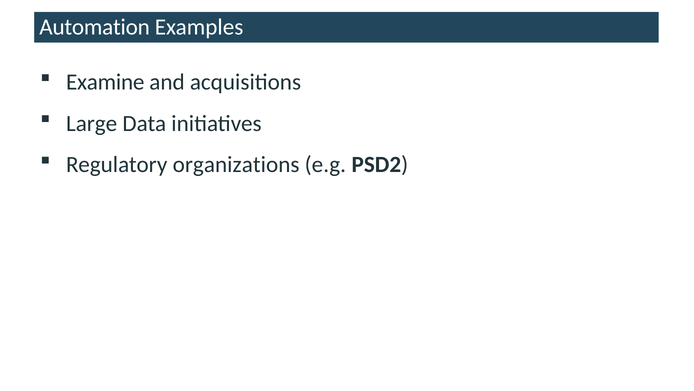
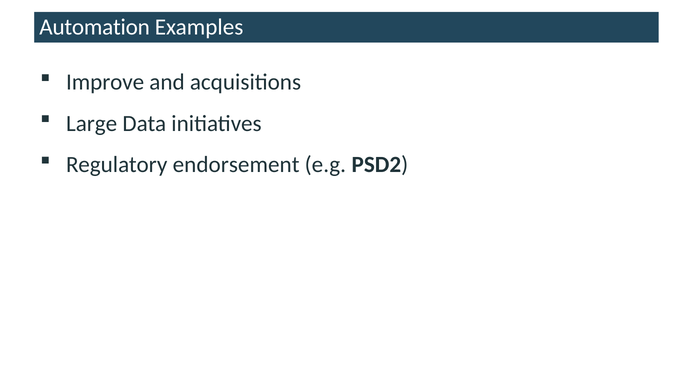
Examine: Examine -> Improve
organizations: organizations -> endorsement
